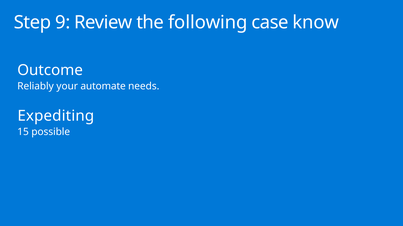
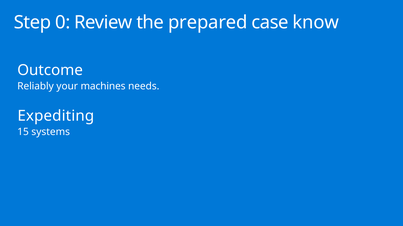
9: 9 -> 0
following: following -> prepared
automate: automate -> machines
possible: possible -> systems
